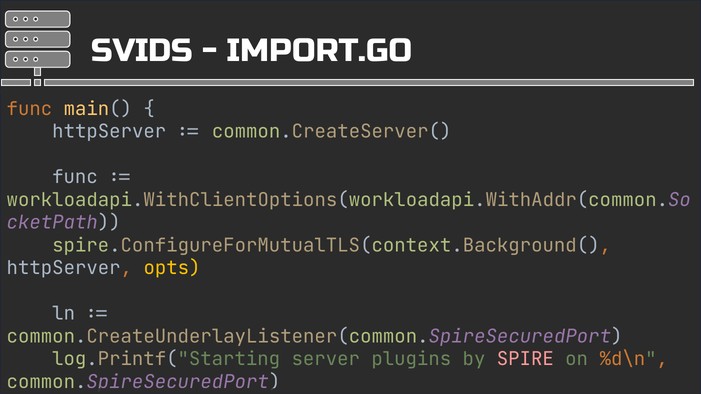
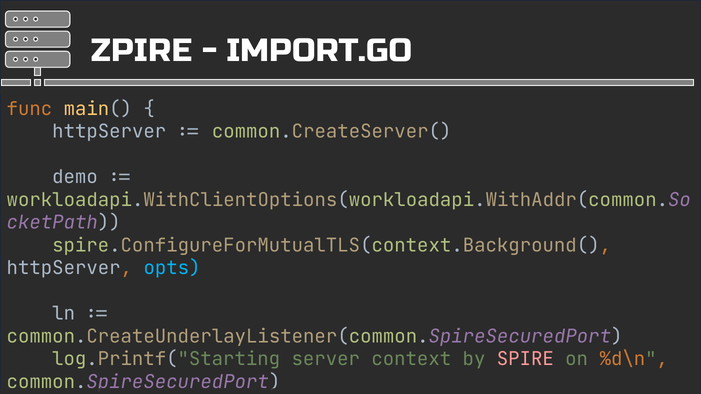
SVIDS: SVIDS -> ZPIRE
func at (75, 177): func -> demo
opts colour: yellow -> light blue
plugins: plugins -> context
